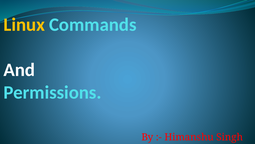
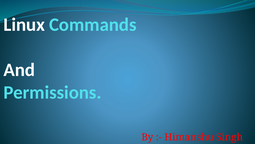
Linux colour: yellow -> white
